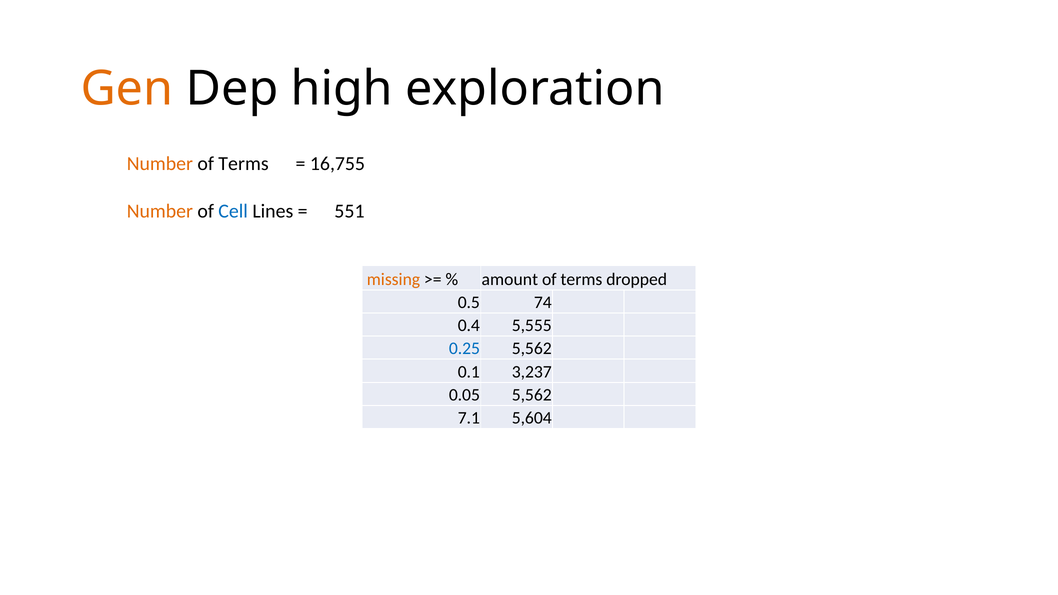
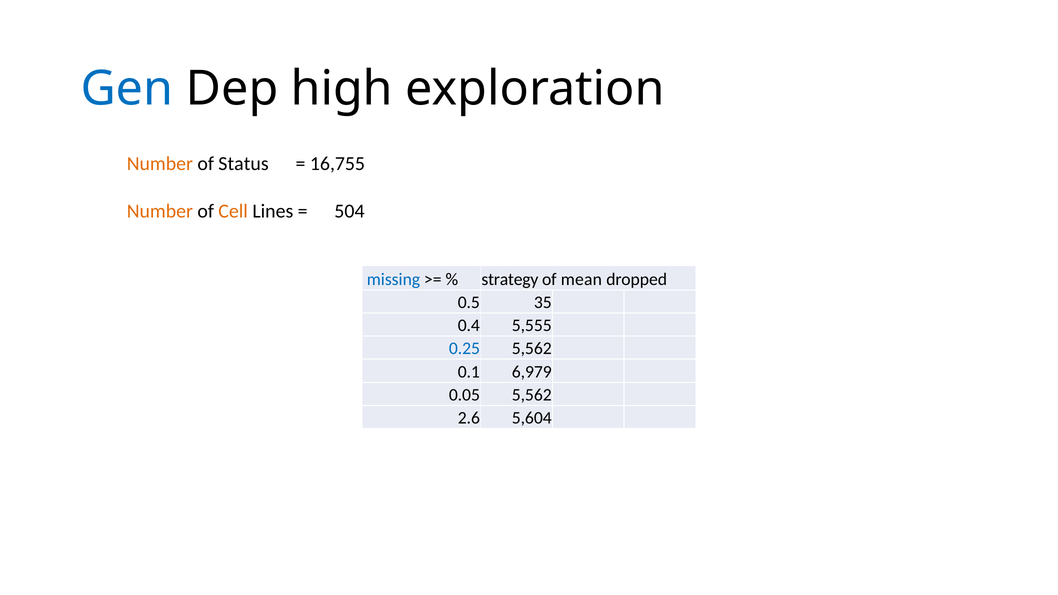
Gen colour: orange -> blue
Terms at (244, 164): Terms -> Status
Cell colour: blue -> orange
551: 551 -> 504
missing colour: orange -> blue
amount: amount -> strategy
terms at (581, 279): terms -> mean
74: 74 -> 35
3,237: 3,237 -> 6,979
7.1: 7.1 -> 2.6
